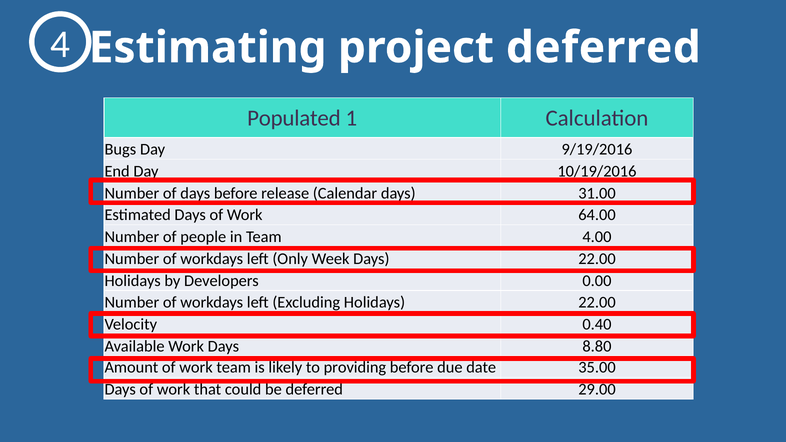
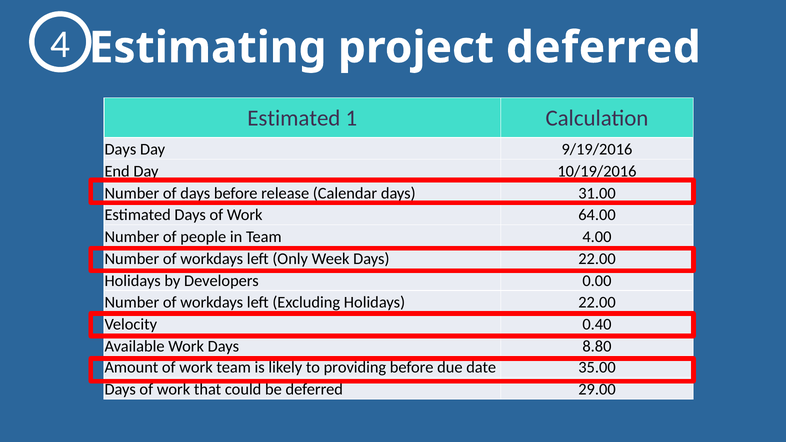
Populated at (294, 118): Populated -> Estimated
Bugs at (120, 150): Bugs -> Days
